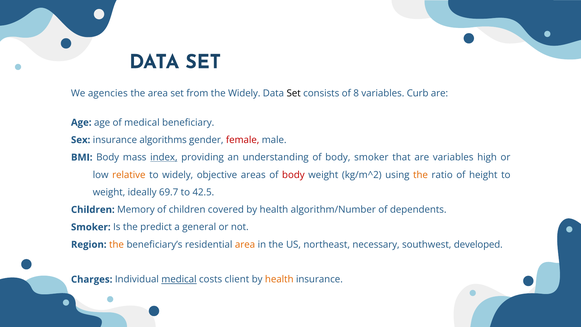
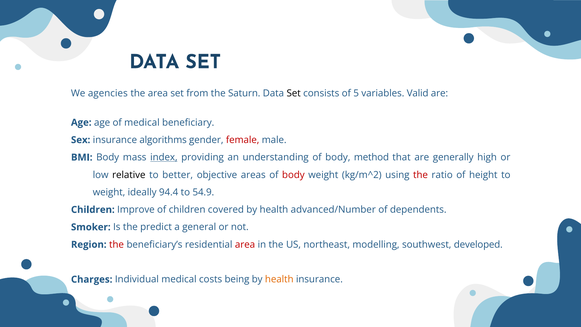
the Widely: Widely -> Saturn
8: 8 -> 5
Curb: Curb -> Valid
body smoker: smoker -> method
are variables: variables -> generally
relative colour: orange -> black
to widely: widely -> better
the at (420, 175) colour: orange -> red
69.7: 69.7 -> 94.4
42.5: 42.5 -> 54.9
Memory: Memory -> Improve
algorithm/Number: algorithm/Number -> advanced/Number
the at (117, 244) colour: orange -> red
area at (245, 244) colour: orange -> red
necessary: necessary -> modelling
medical at (179, 279) underline: present -> none
client: client -> being
